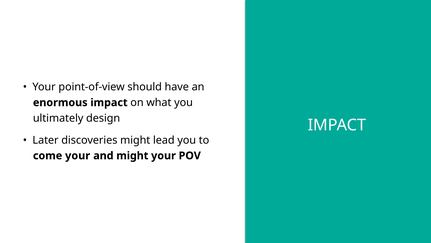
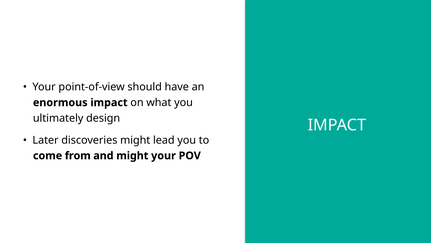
come your: your -> from
